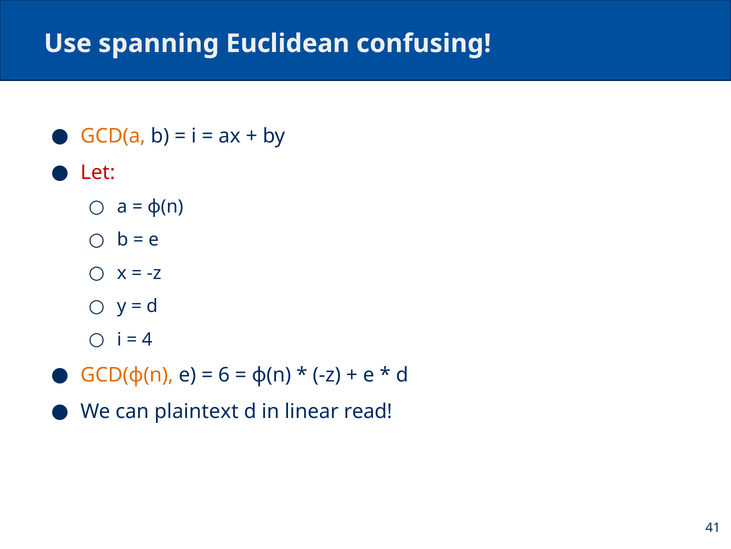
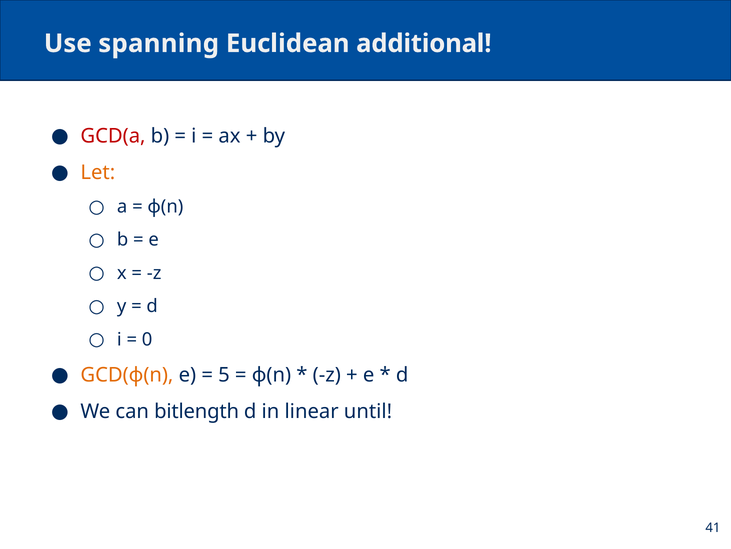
confusing: confusing -> additional
GCD(a colour: orange -> red
Let colour: red -> orange
4: 4 -> 0
6: 6 -> 5
plaintext: plaintext -> bitlength
read: read -> until
